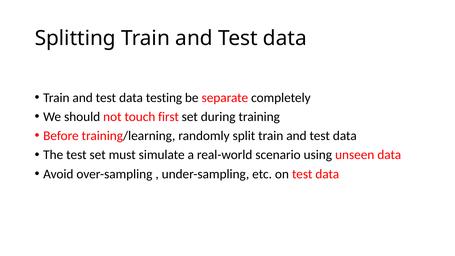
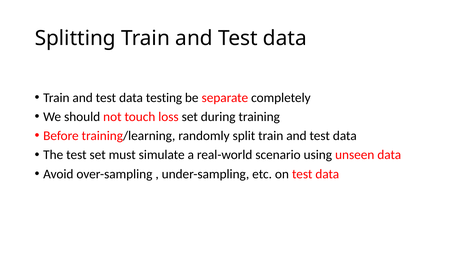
first: first -> loss
